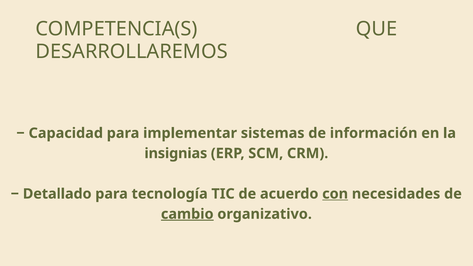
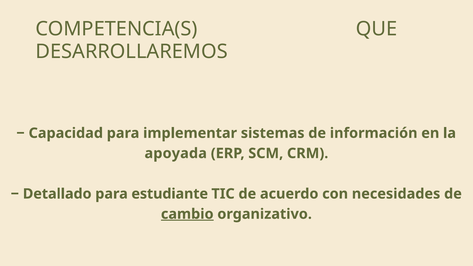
insignias: insignias -> apoyada
tecnología: tecnología -> estudiante
con underline: present -> none
